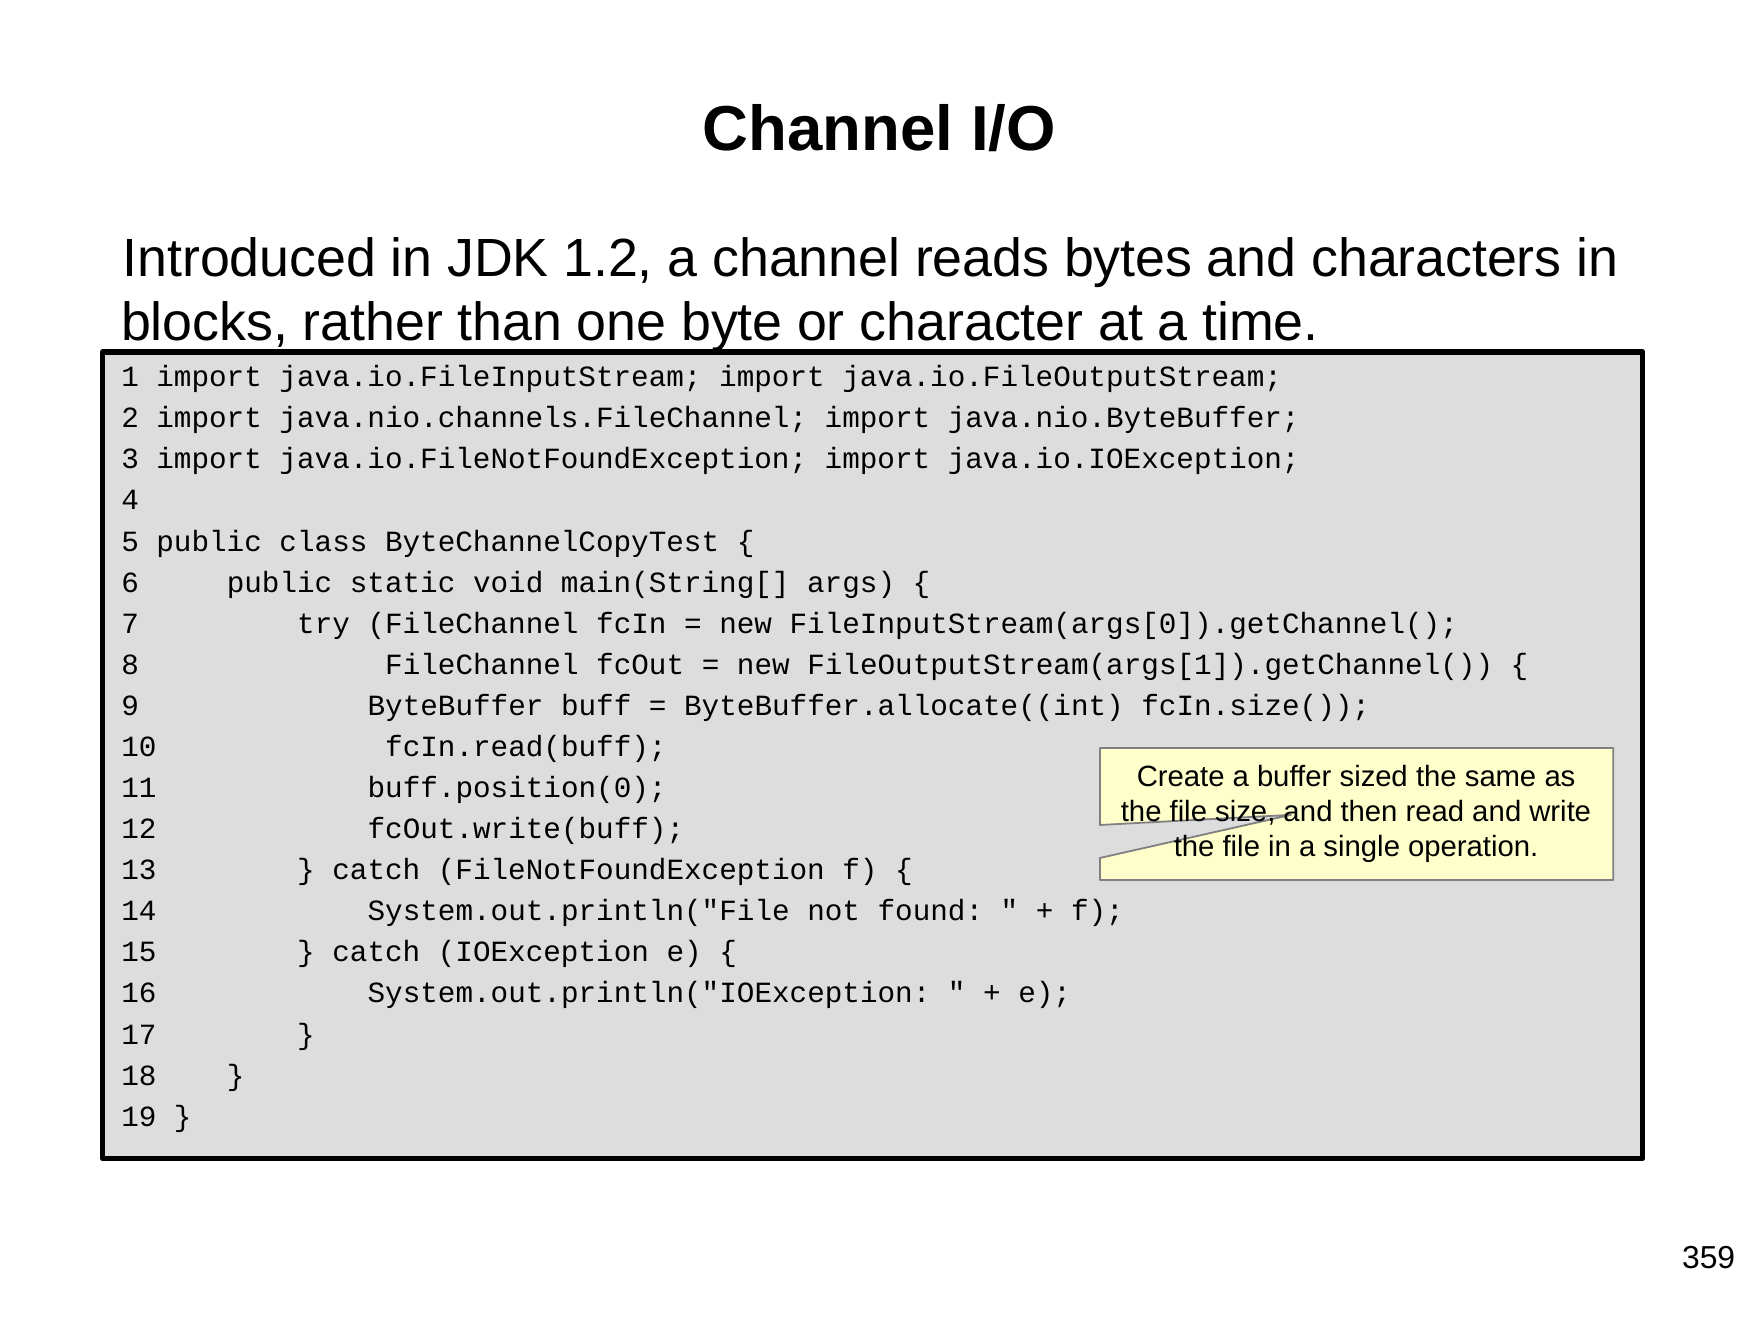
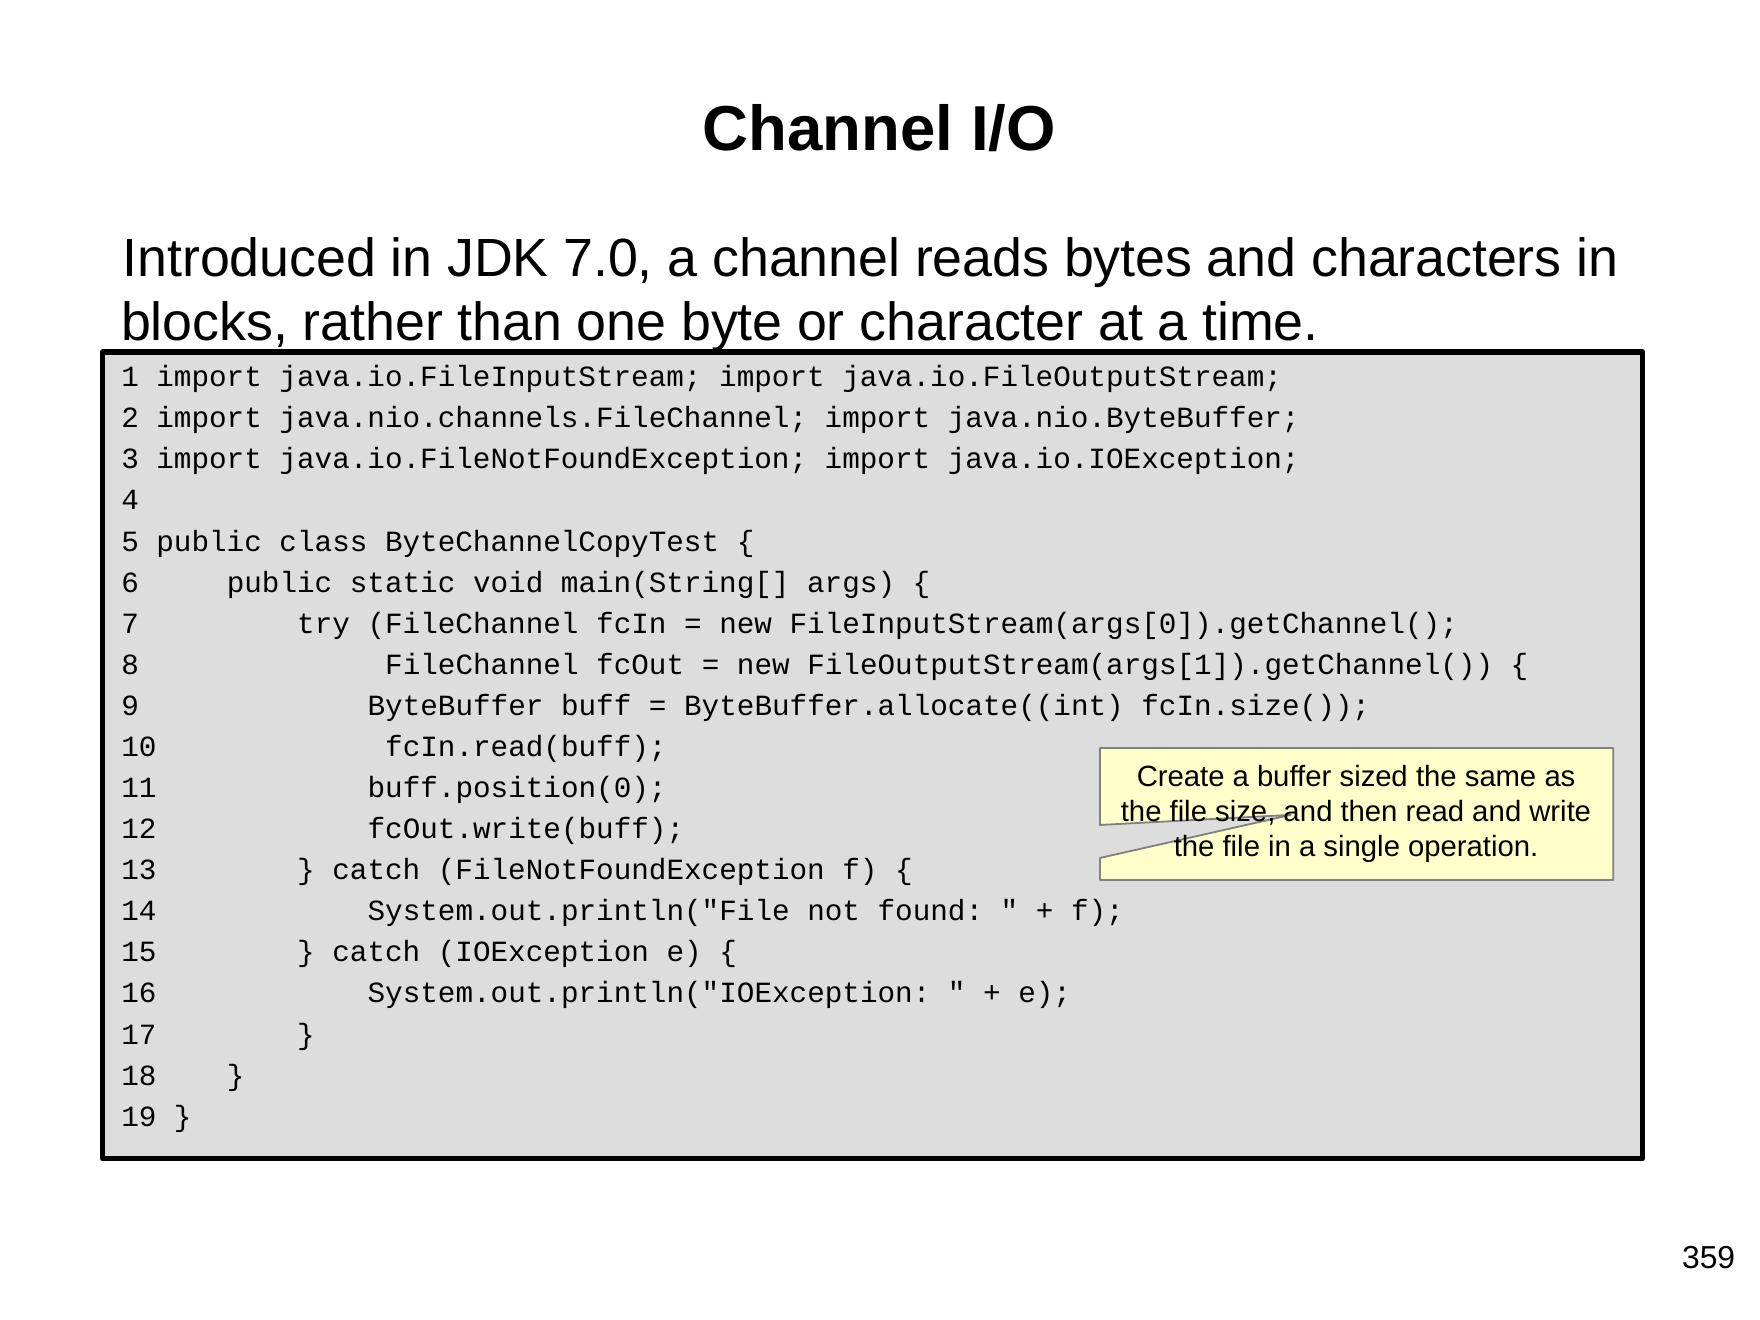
1.2: 1.2 -> 7.0
